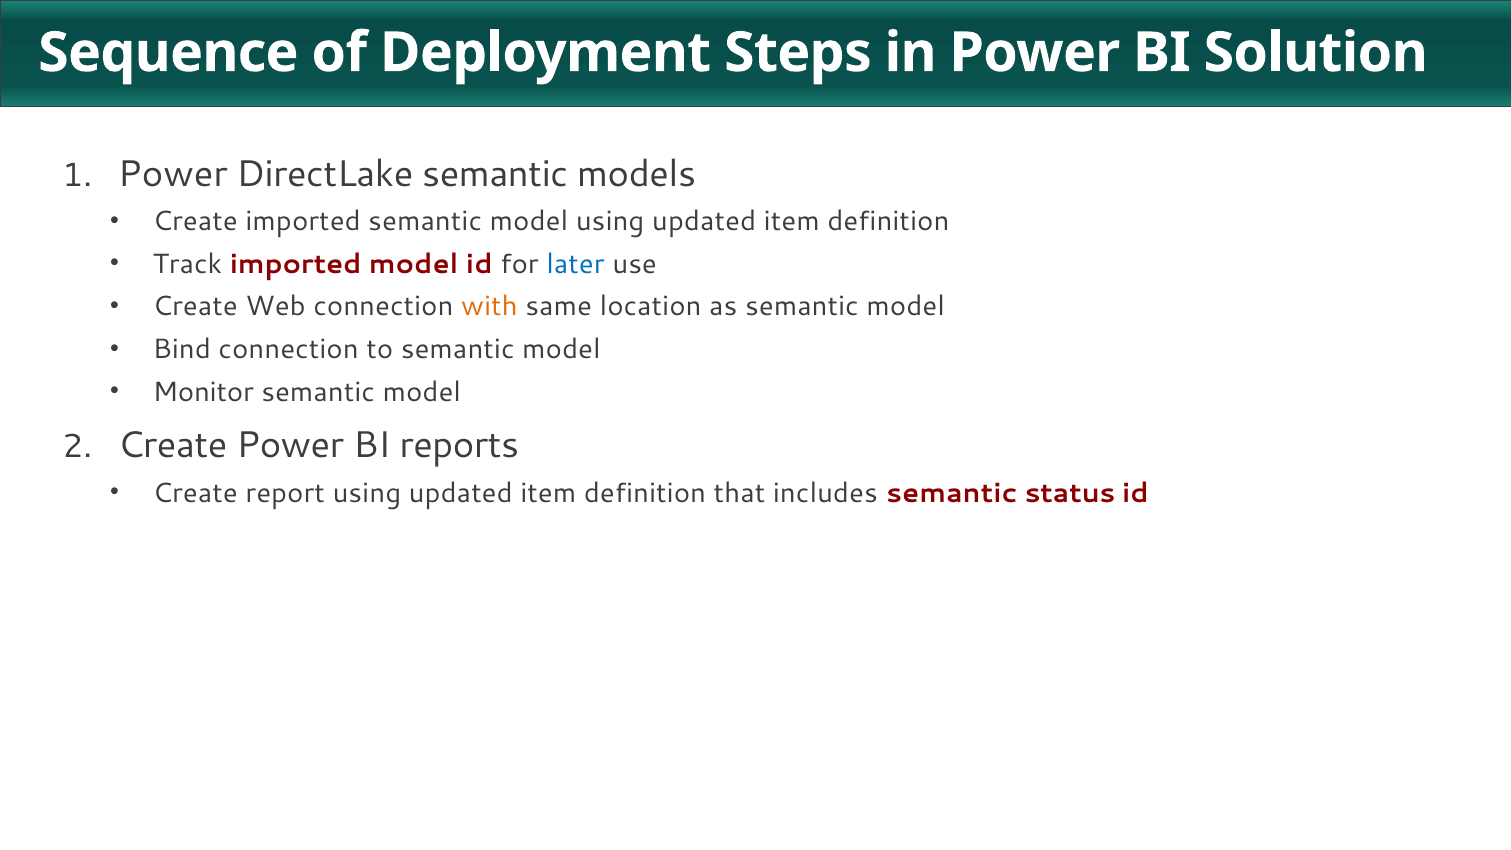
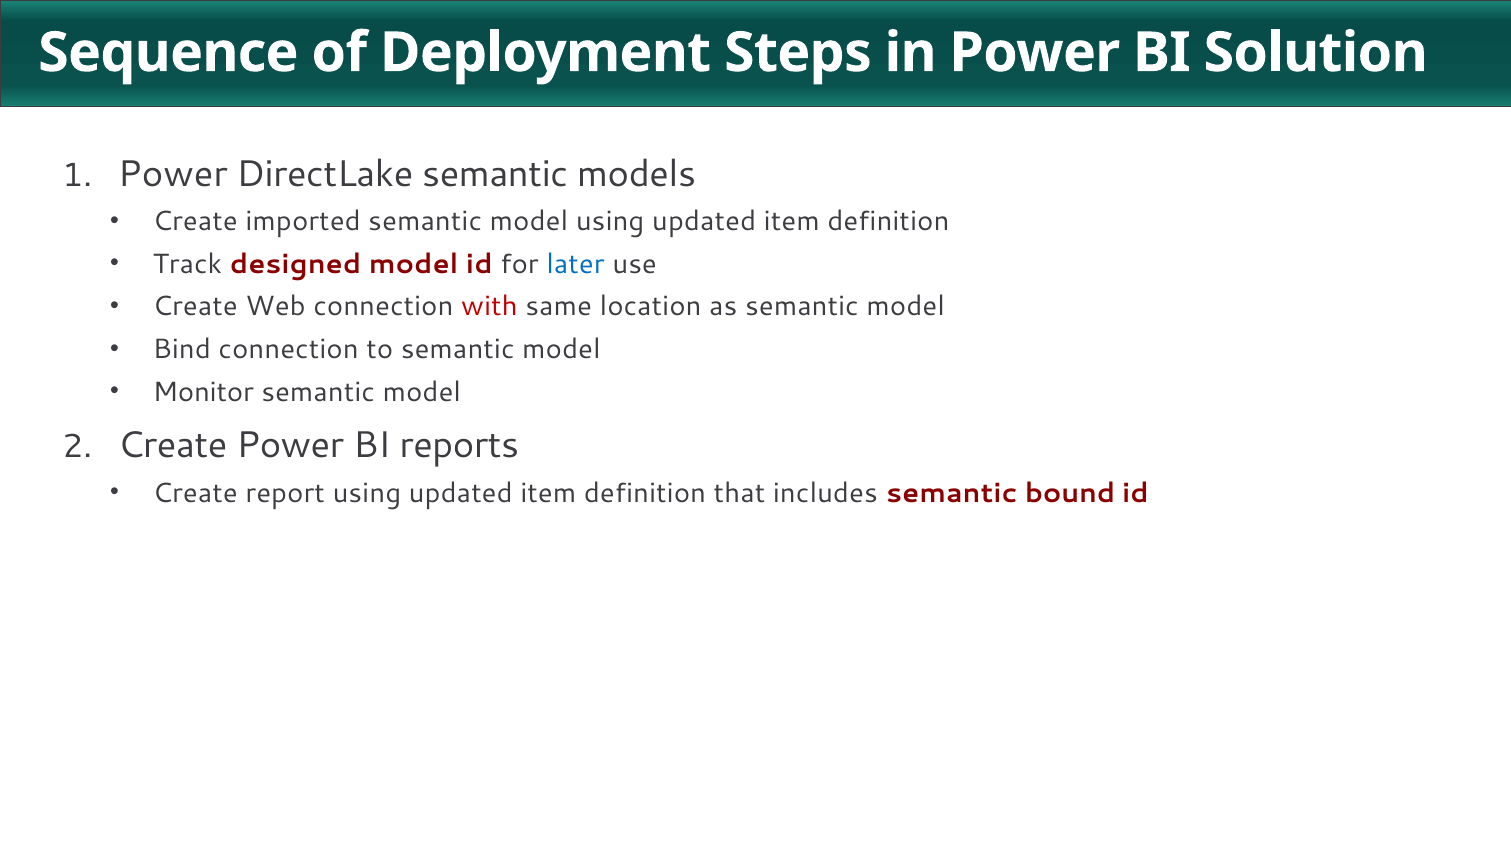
Track imported: imported -> designed
with colour: orange -> red
status: status -> bound
